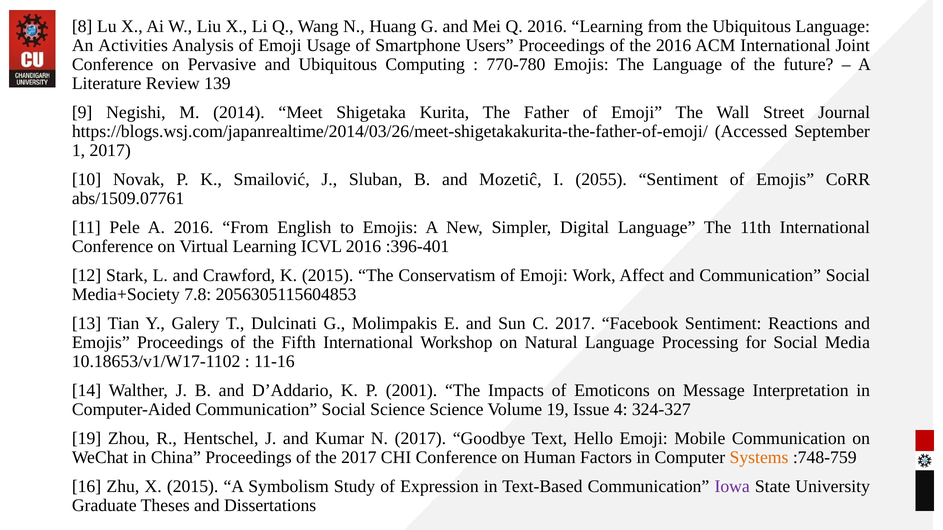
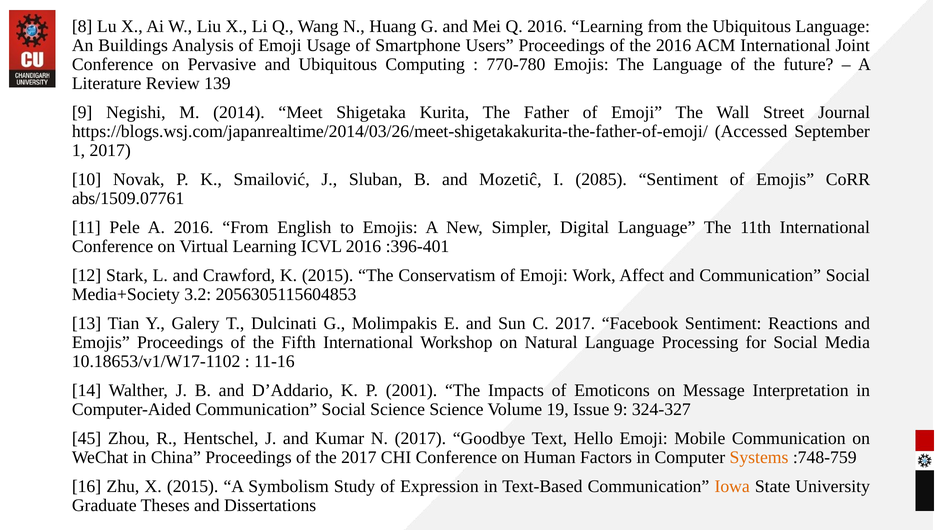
Activities: Activities -> Buildings
2055: 2055 -> 2085
7.8: 7.8 -> 3.2
Issue 4: 4 -> 9
19 at (87, 439): 19 -> 45
Iowa colour: purple -> orange
